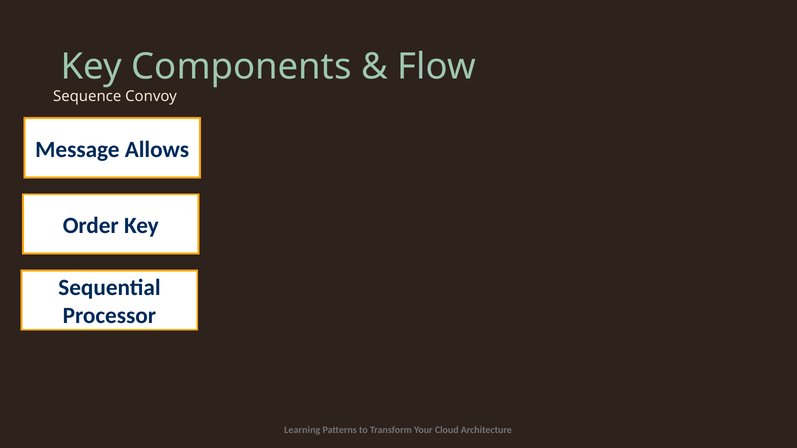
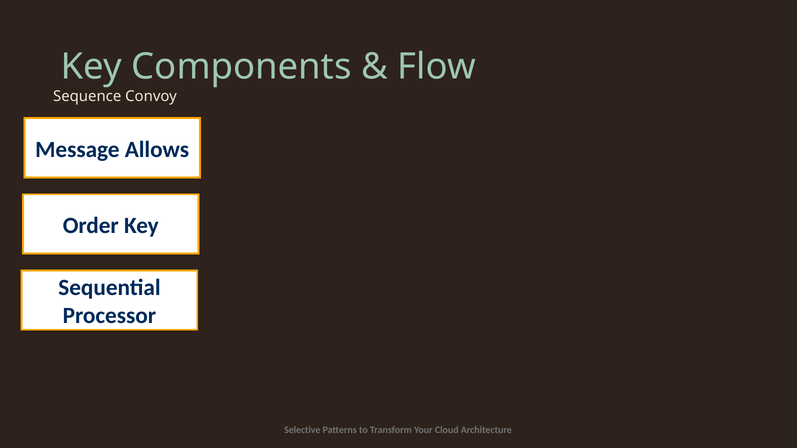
Learning: Learning -> Selective
